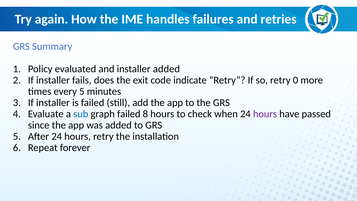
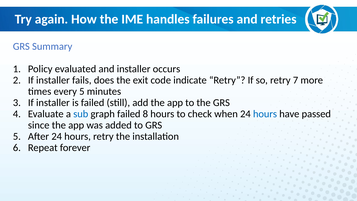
installer added: added -> occurs
0: 0 -> 7
hours at (265, 114) colour: purple -> blue
